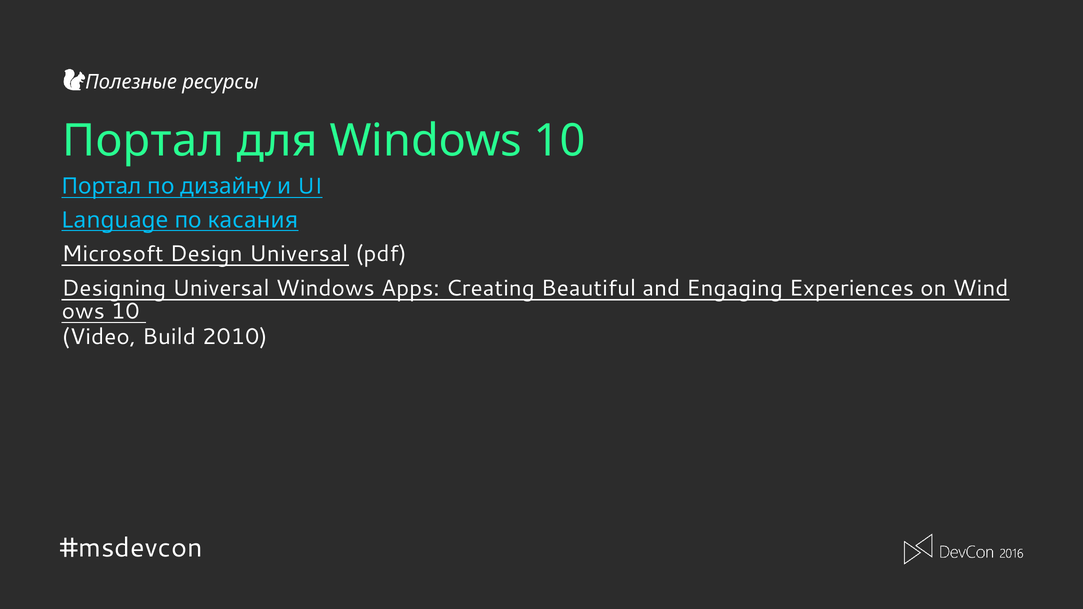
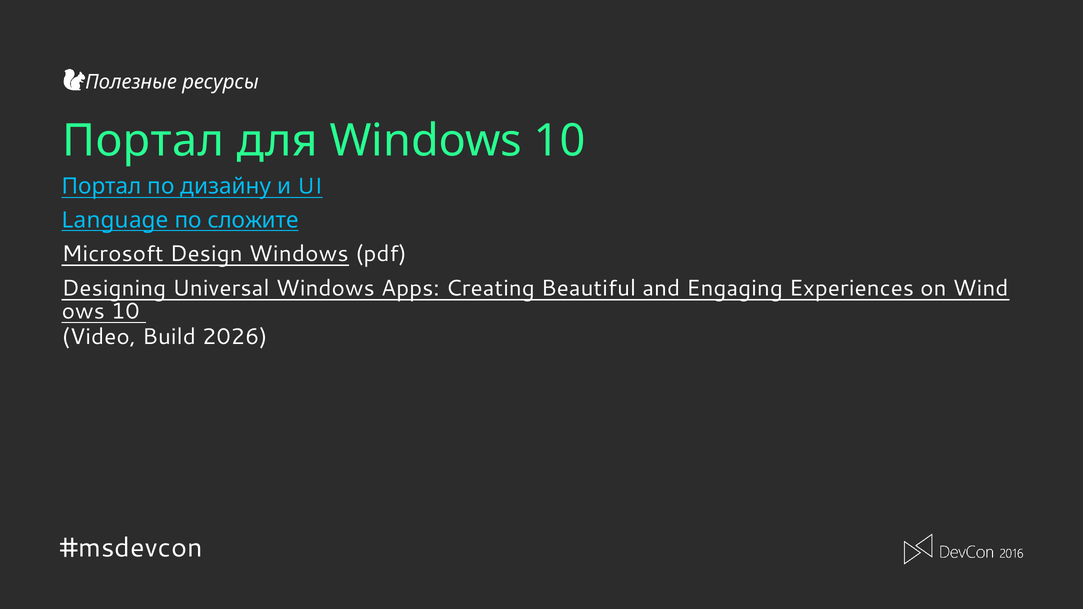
касания: касания -> сложите
Design Universal: Universal -> Windows
2010: 2010 -> 2026
